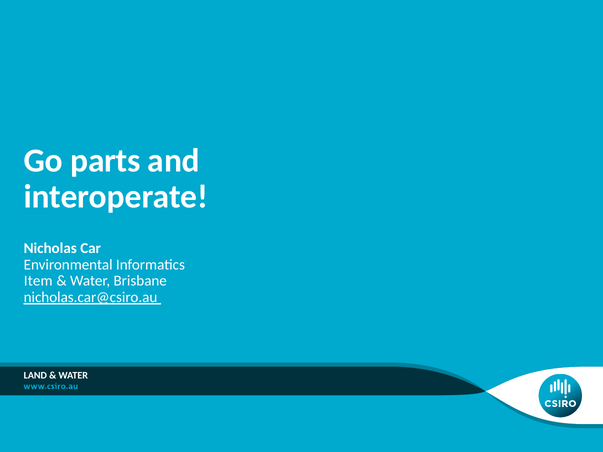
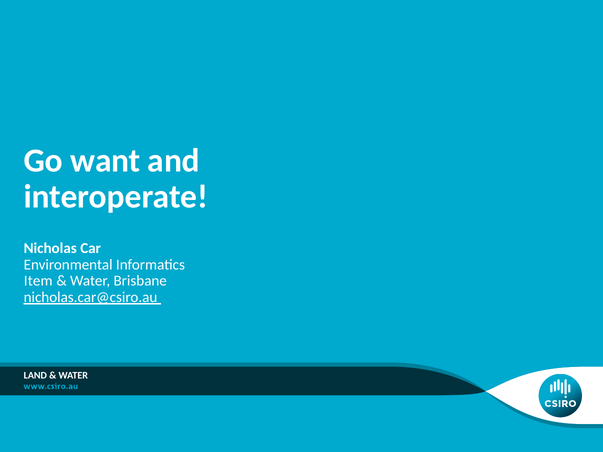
parts: parts -> want
